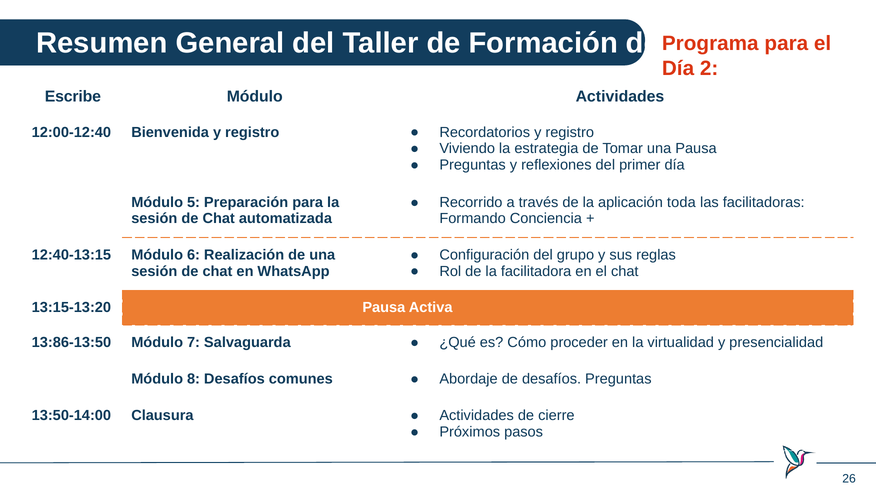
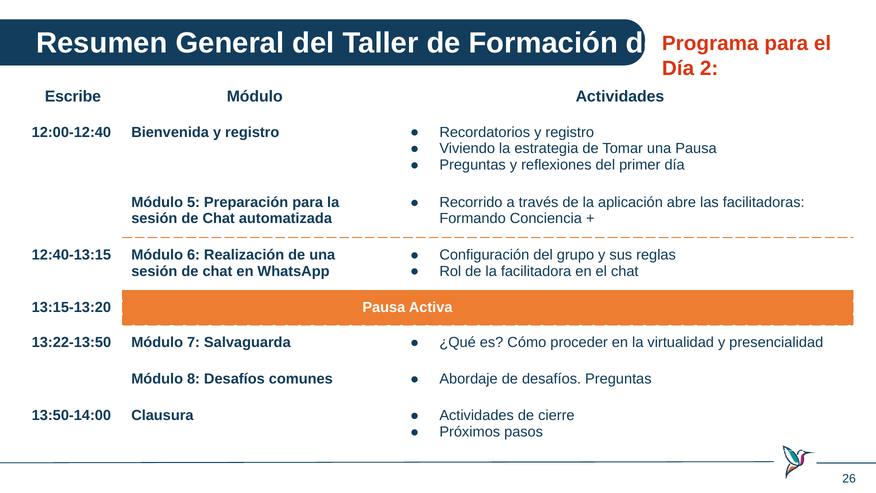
toda: toda -> abre
13:86-13:50: 13:86-13:50 -> 13:22-13:50
